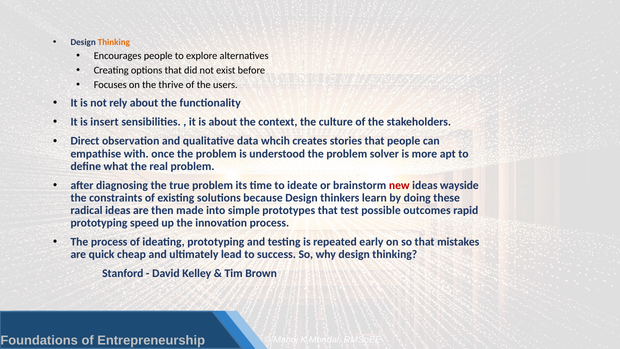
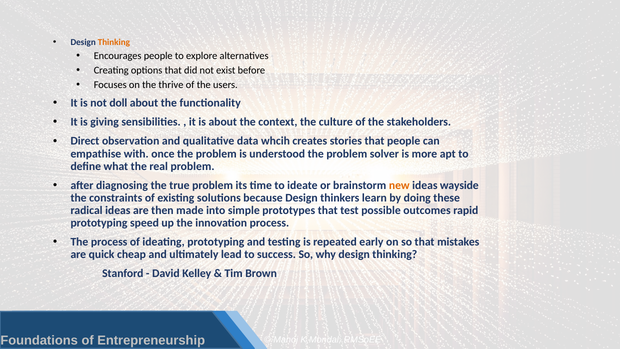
rely: rely -> doll
insert: insert -> giving
new colour: red -> orange
